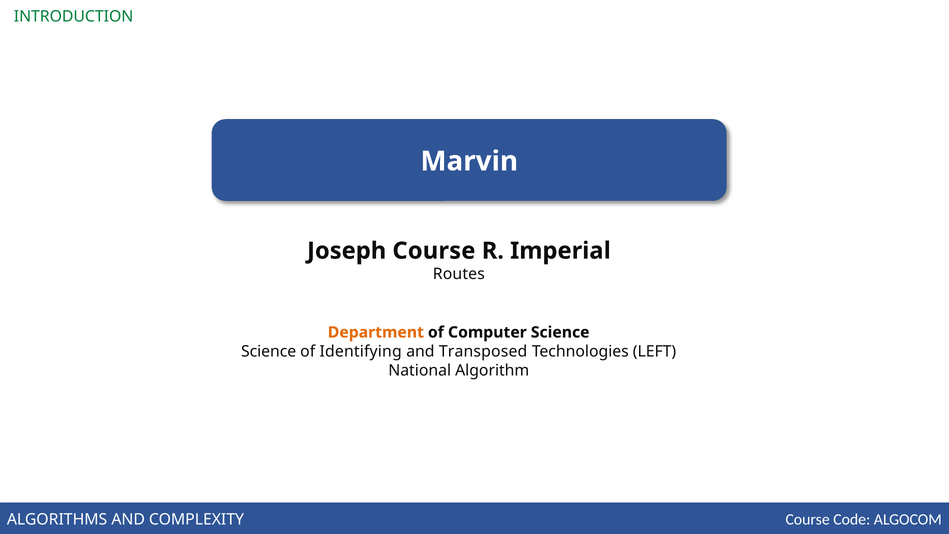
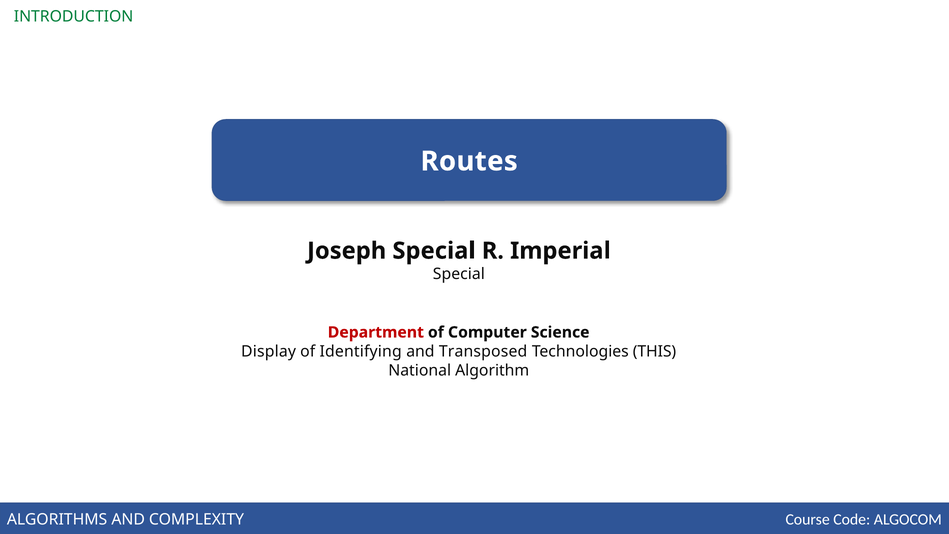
Marvin at (469, 161): Marvin -> Routes
Joseph Course: Course -> Special
Routes at (459, 274): Routes -> Special
Department colour: orange -> red
Science at (269, 351): Science -> Display
LEFT: LEFT -> THIS
